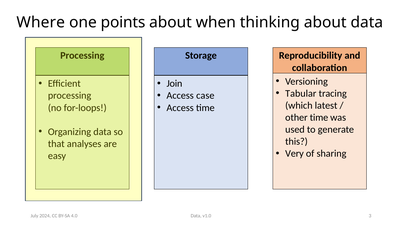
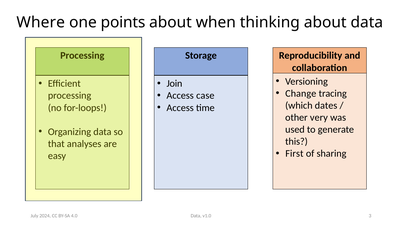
Tabular: Tabular -> Change
latest: latest -> dates
other time: time -> very
Very: Very -> First
